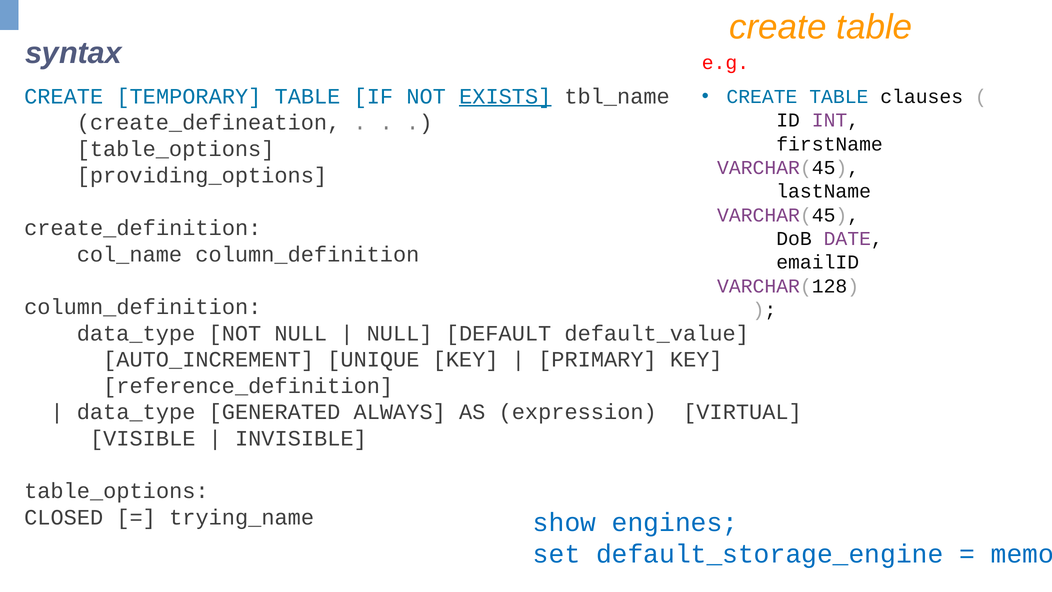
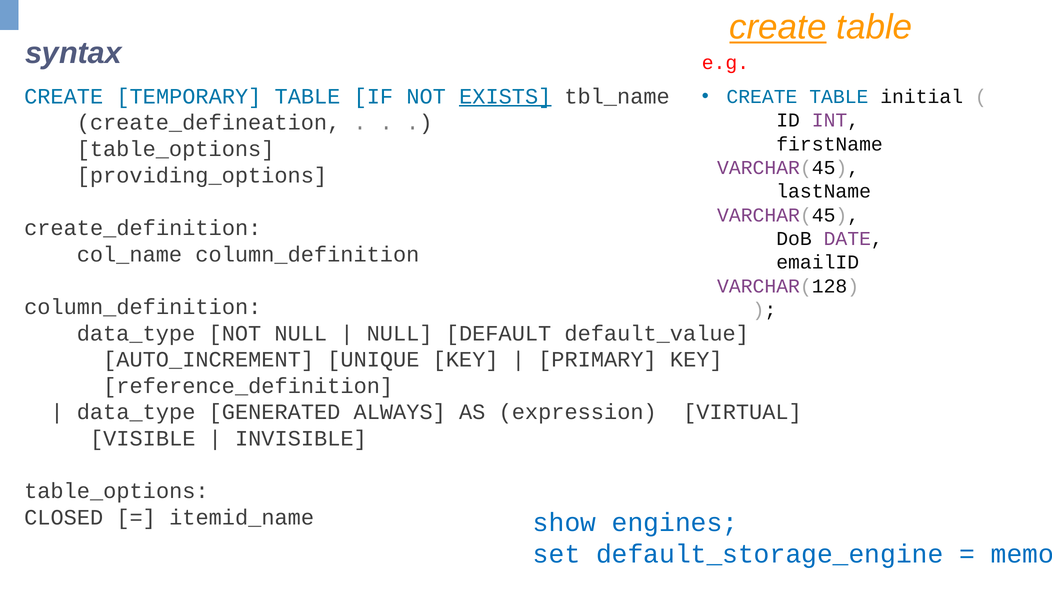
create at (778, 27) underline: none -> present
clauses: clauses -> initial
trying_name: trying_name -> itemid_name
